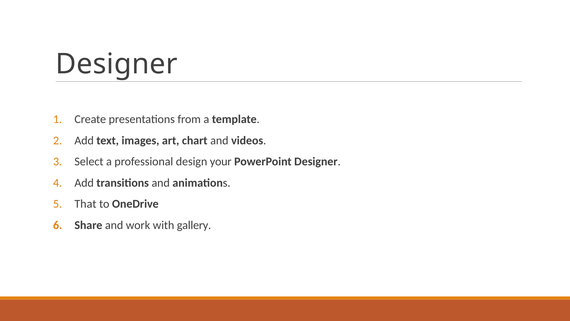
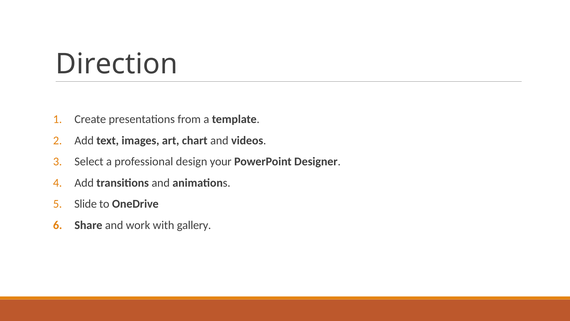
Designer at (117, 64): Designer -> Direction
That: That -> Slide
